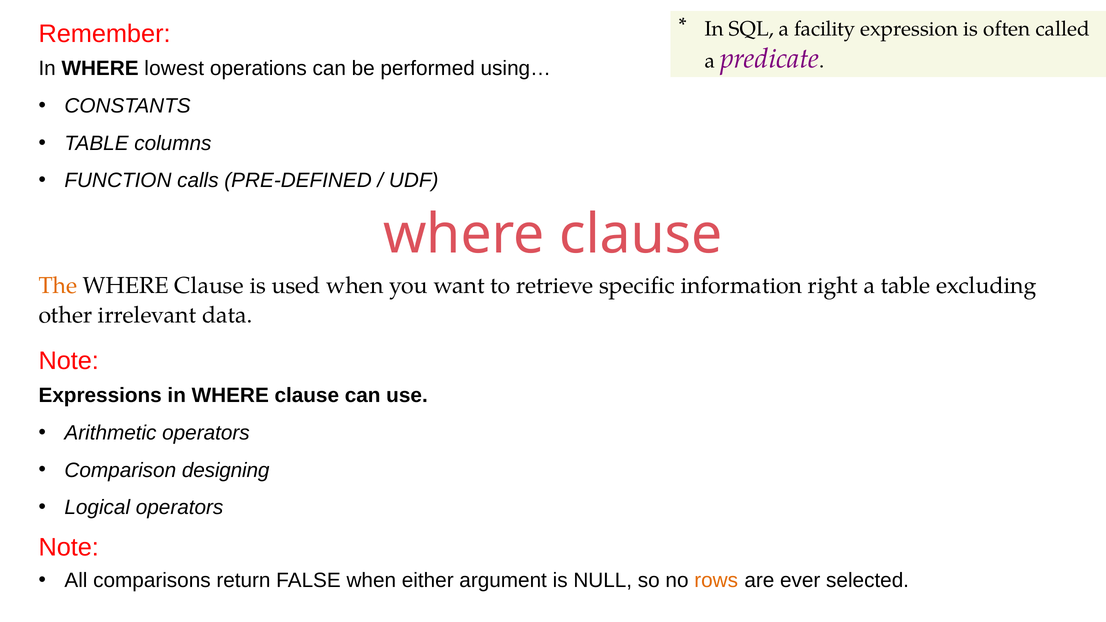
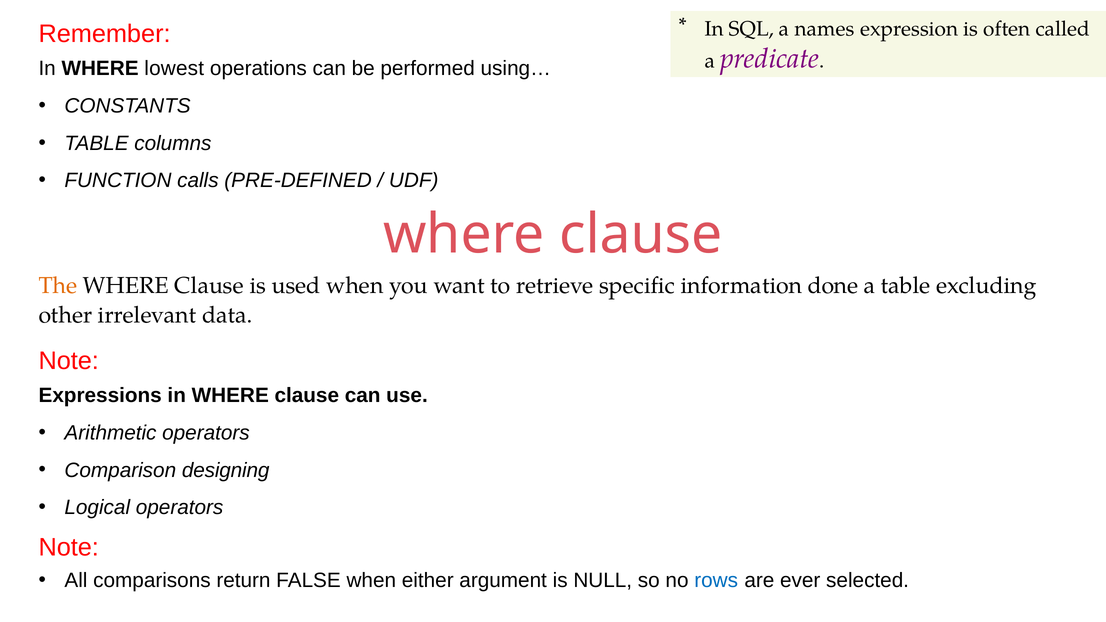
facility: facility -> names
right: right -> done
rows colour: orange -> blue
